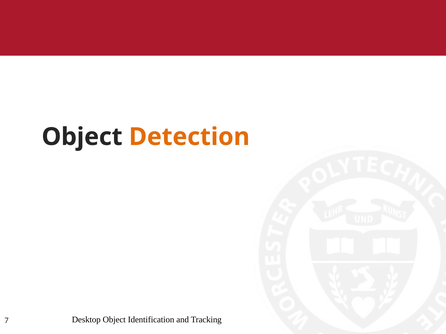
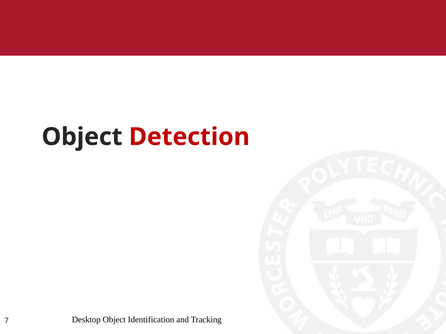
Detection colour: orange -> red
